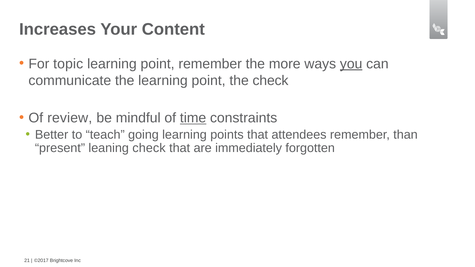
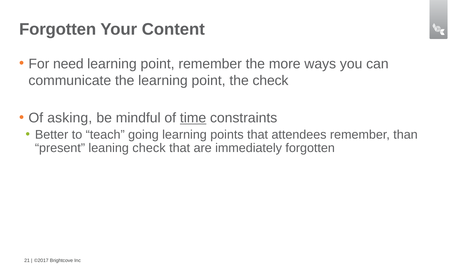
Increases at (58, 29): Increases -> Forgotten
topic: topic -> need
you underline: present -> none
review: review -> asking
